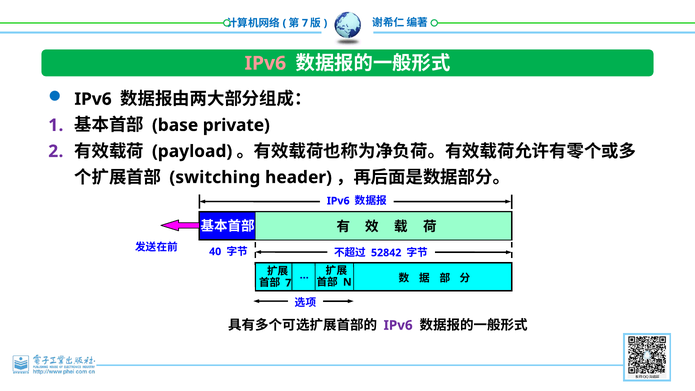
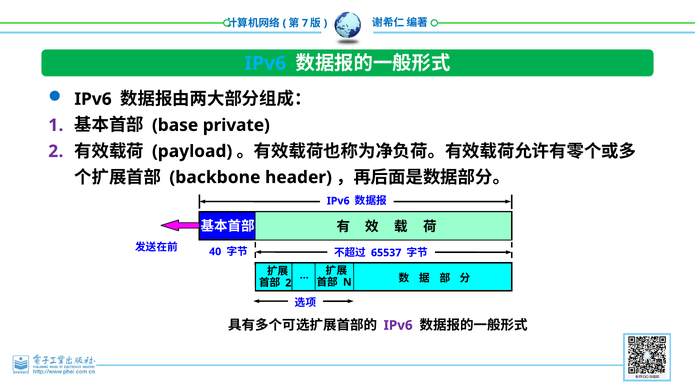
IPv6 at (265, 63) colour: pink -> light blue
switching: switching -> backbone
52842: 52842 -> 65537
7 at (288, 283): 7 -> 2
